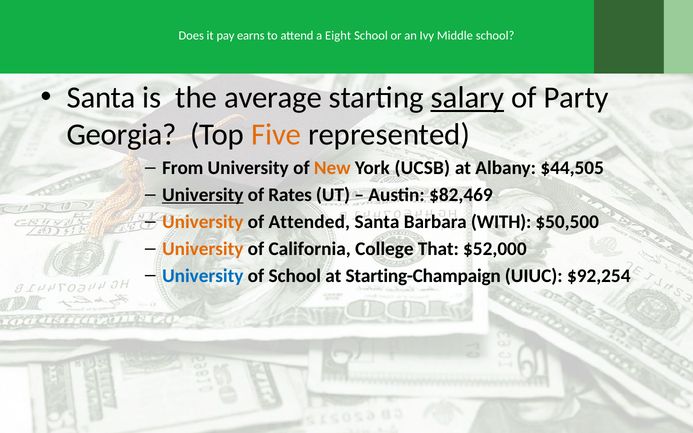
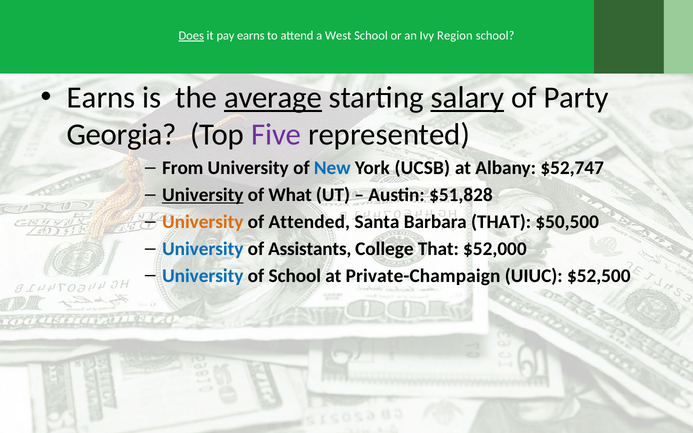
Does underline: none -> present
Eight: Eight -> West
Middle: Middle -> Region
Santa at (101, 98): Santa -> Earns
average underline: none -> present
Five colour: orange -> purple
New colour: orange -> blue
$44,505: $44,505 -> $52,747
Rates: Rates -> What
$82,469: $82,469 -> $51,828
Barbara WITH: WITH -> THAT
University at (203, 249) colour: orange -> blue
California: California -> Assistants
Starting-Champaign: Starting-Champaign -> Private-Champaign
$92,254: $92,254 -> $52,500
